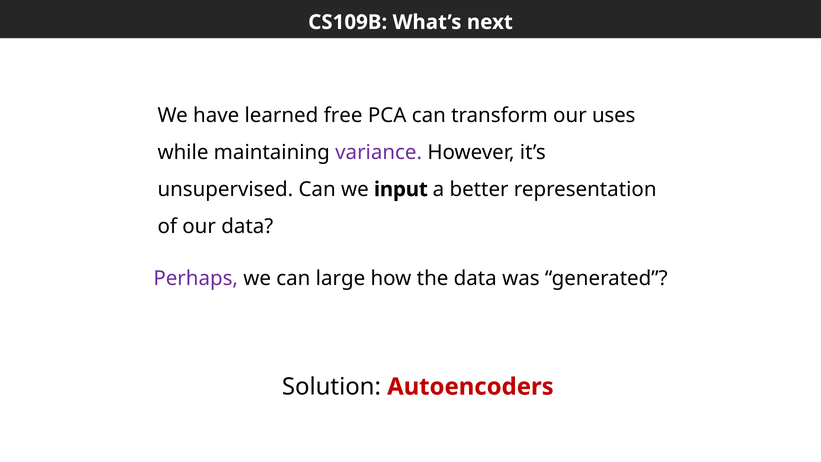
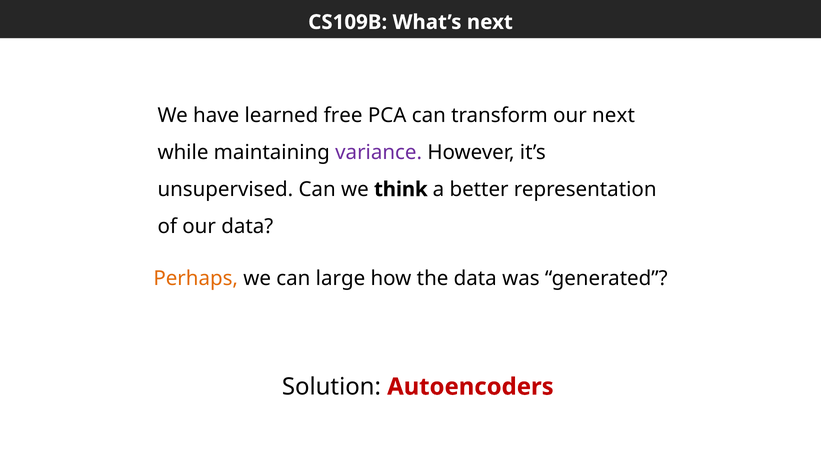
our uses: uses -> next
input: input -> think
Perhaps colour: purple -> orange
